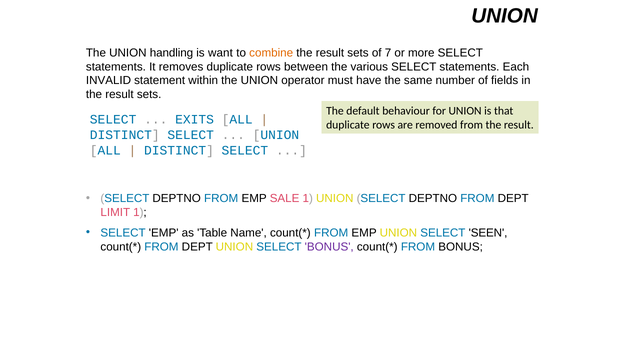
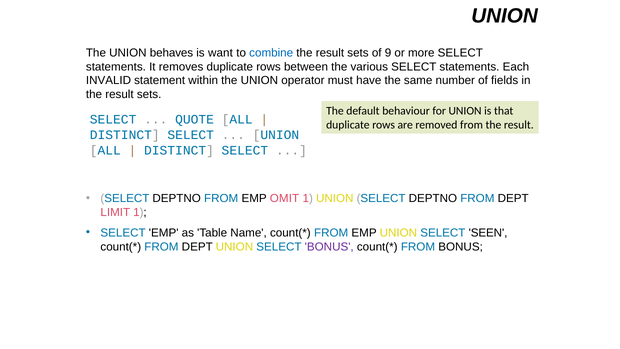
handling: handling -> behaves
combine colour: orange -> blue
7: 7 -> 9
EXITS: EXITS -> QUOTE
SALE: SALE -> OMIT
